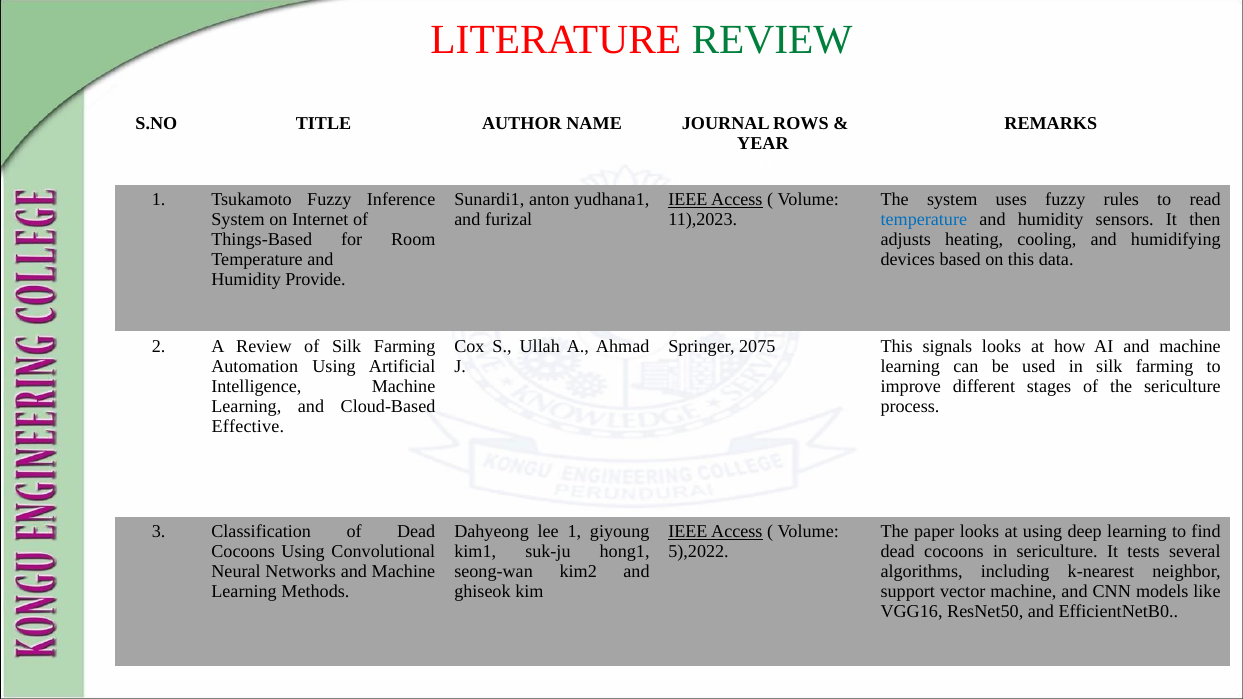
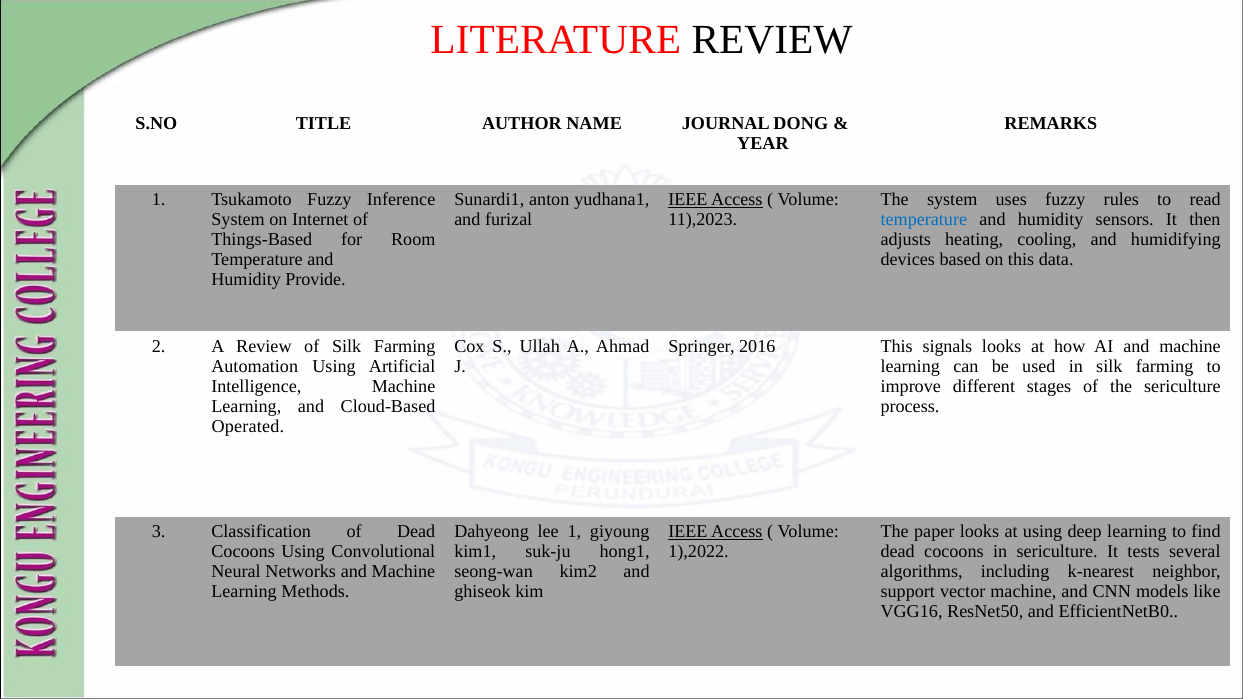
REVIEW at (772, 40) colour: green -> black
ROWS: ROWS -> DONG
2075: 2075 -> 2016
Effective: Effective -> Operated
5),2022: 5),2022 -> 1),2022
